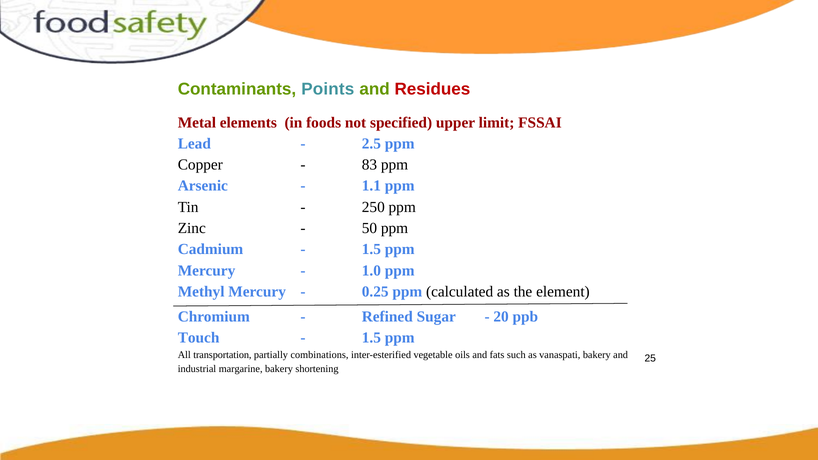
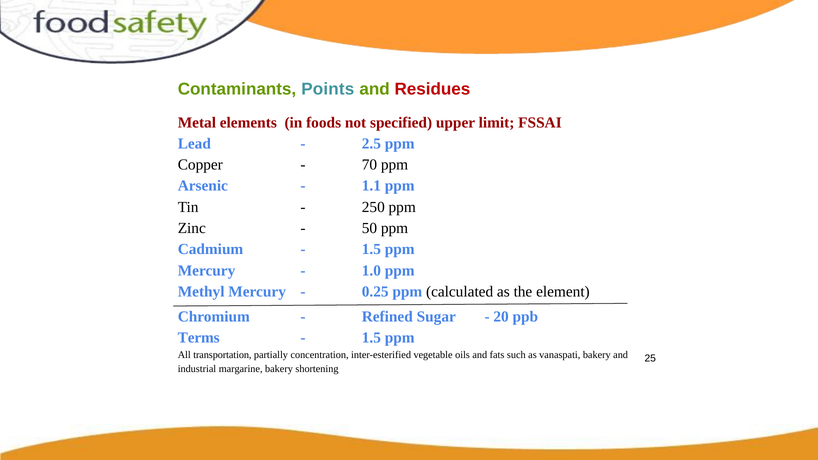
83: 83 -> 70
Touch: Touch -> Terms
combinations: combinations -> concentration
